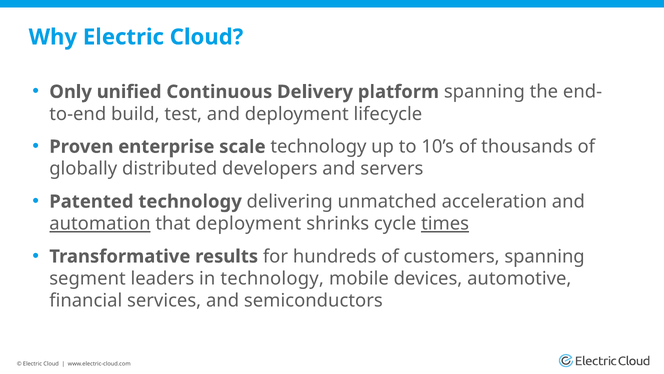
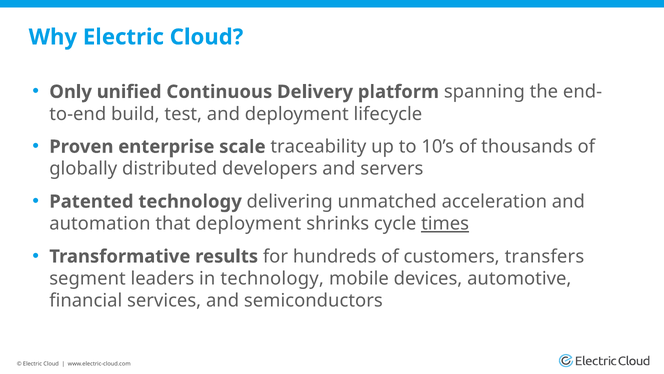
scale technology: technology -> traceability
automation underline: present -> none
customers spanning: spanning -> transfers
